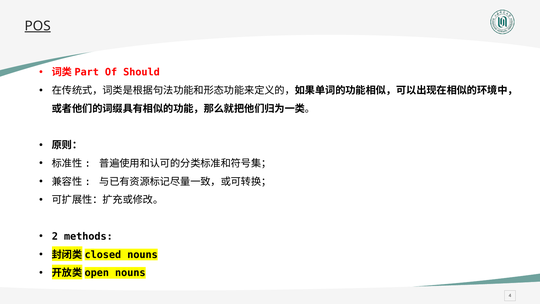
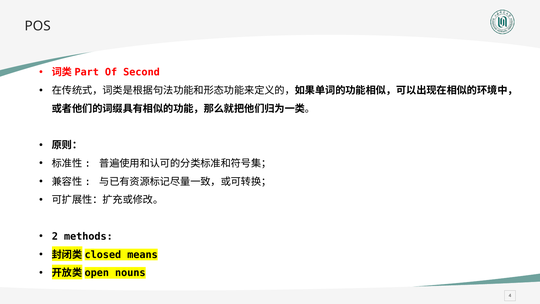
POS underline: present -> none
Should: Should -> Second
nouns at (143, 254): nouns -> means
